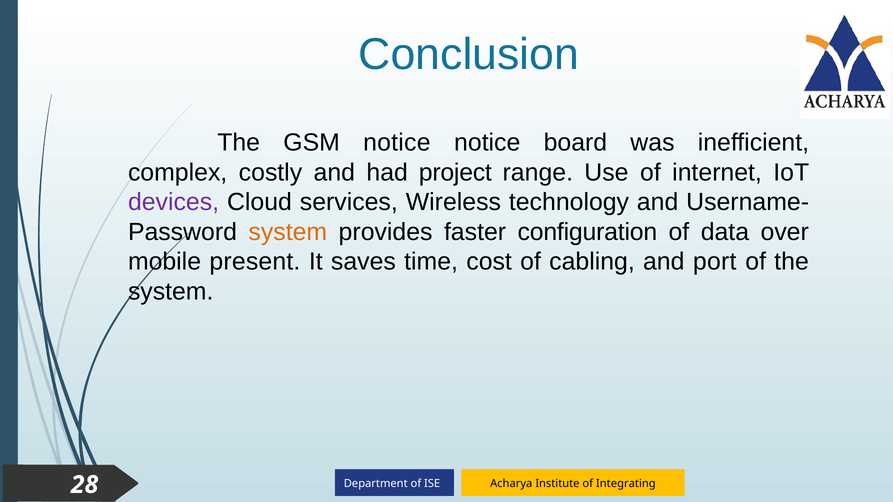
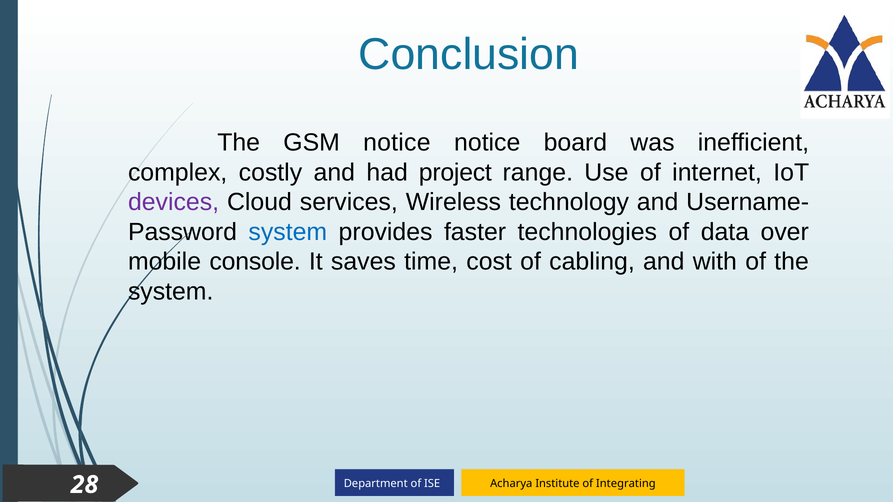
system at (288, 232) colour: orange -> blue
configuration: configuration -> technologies
present: present -> console
port: port -> with
